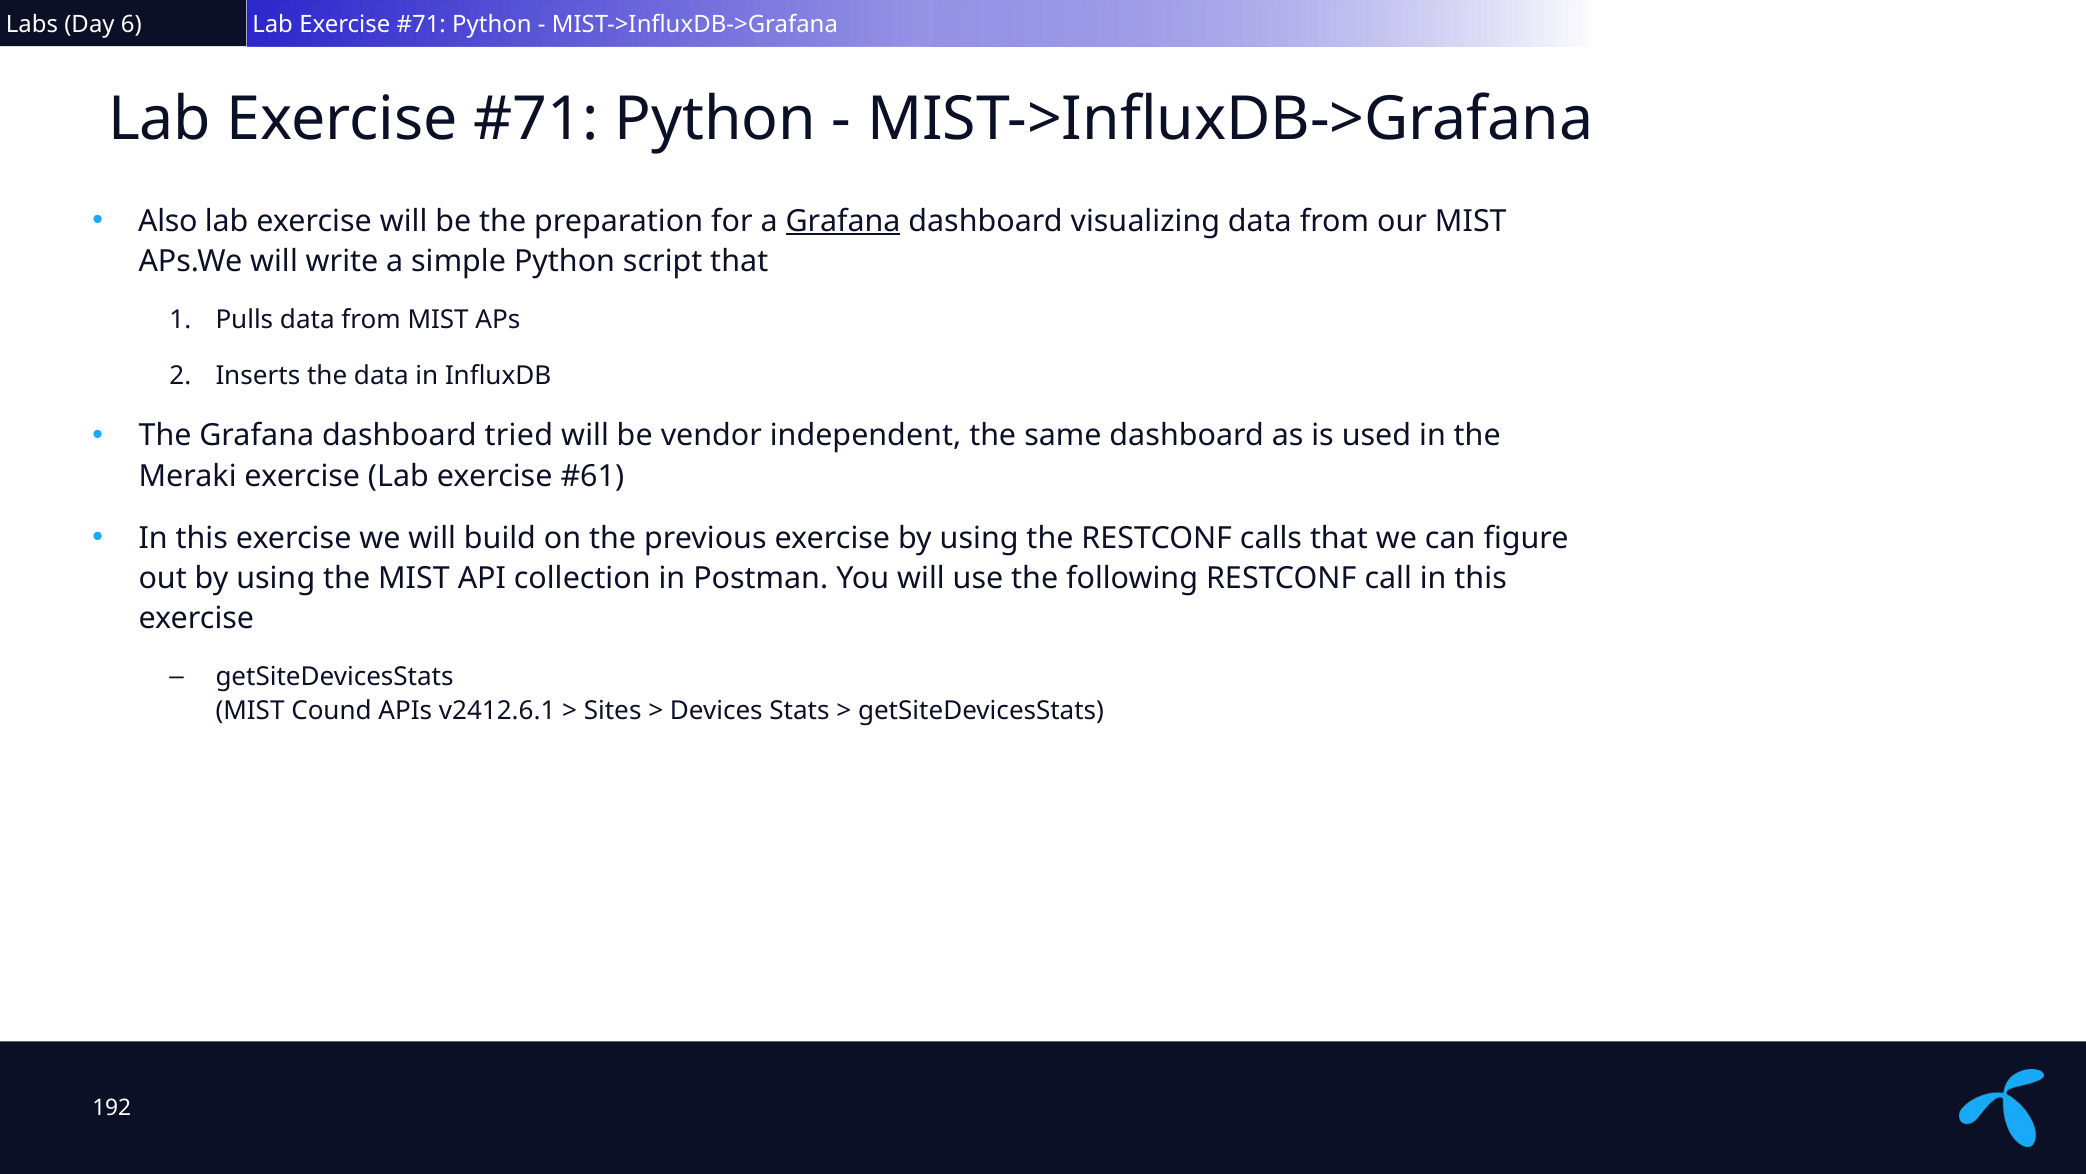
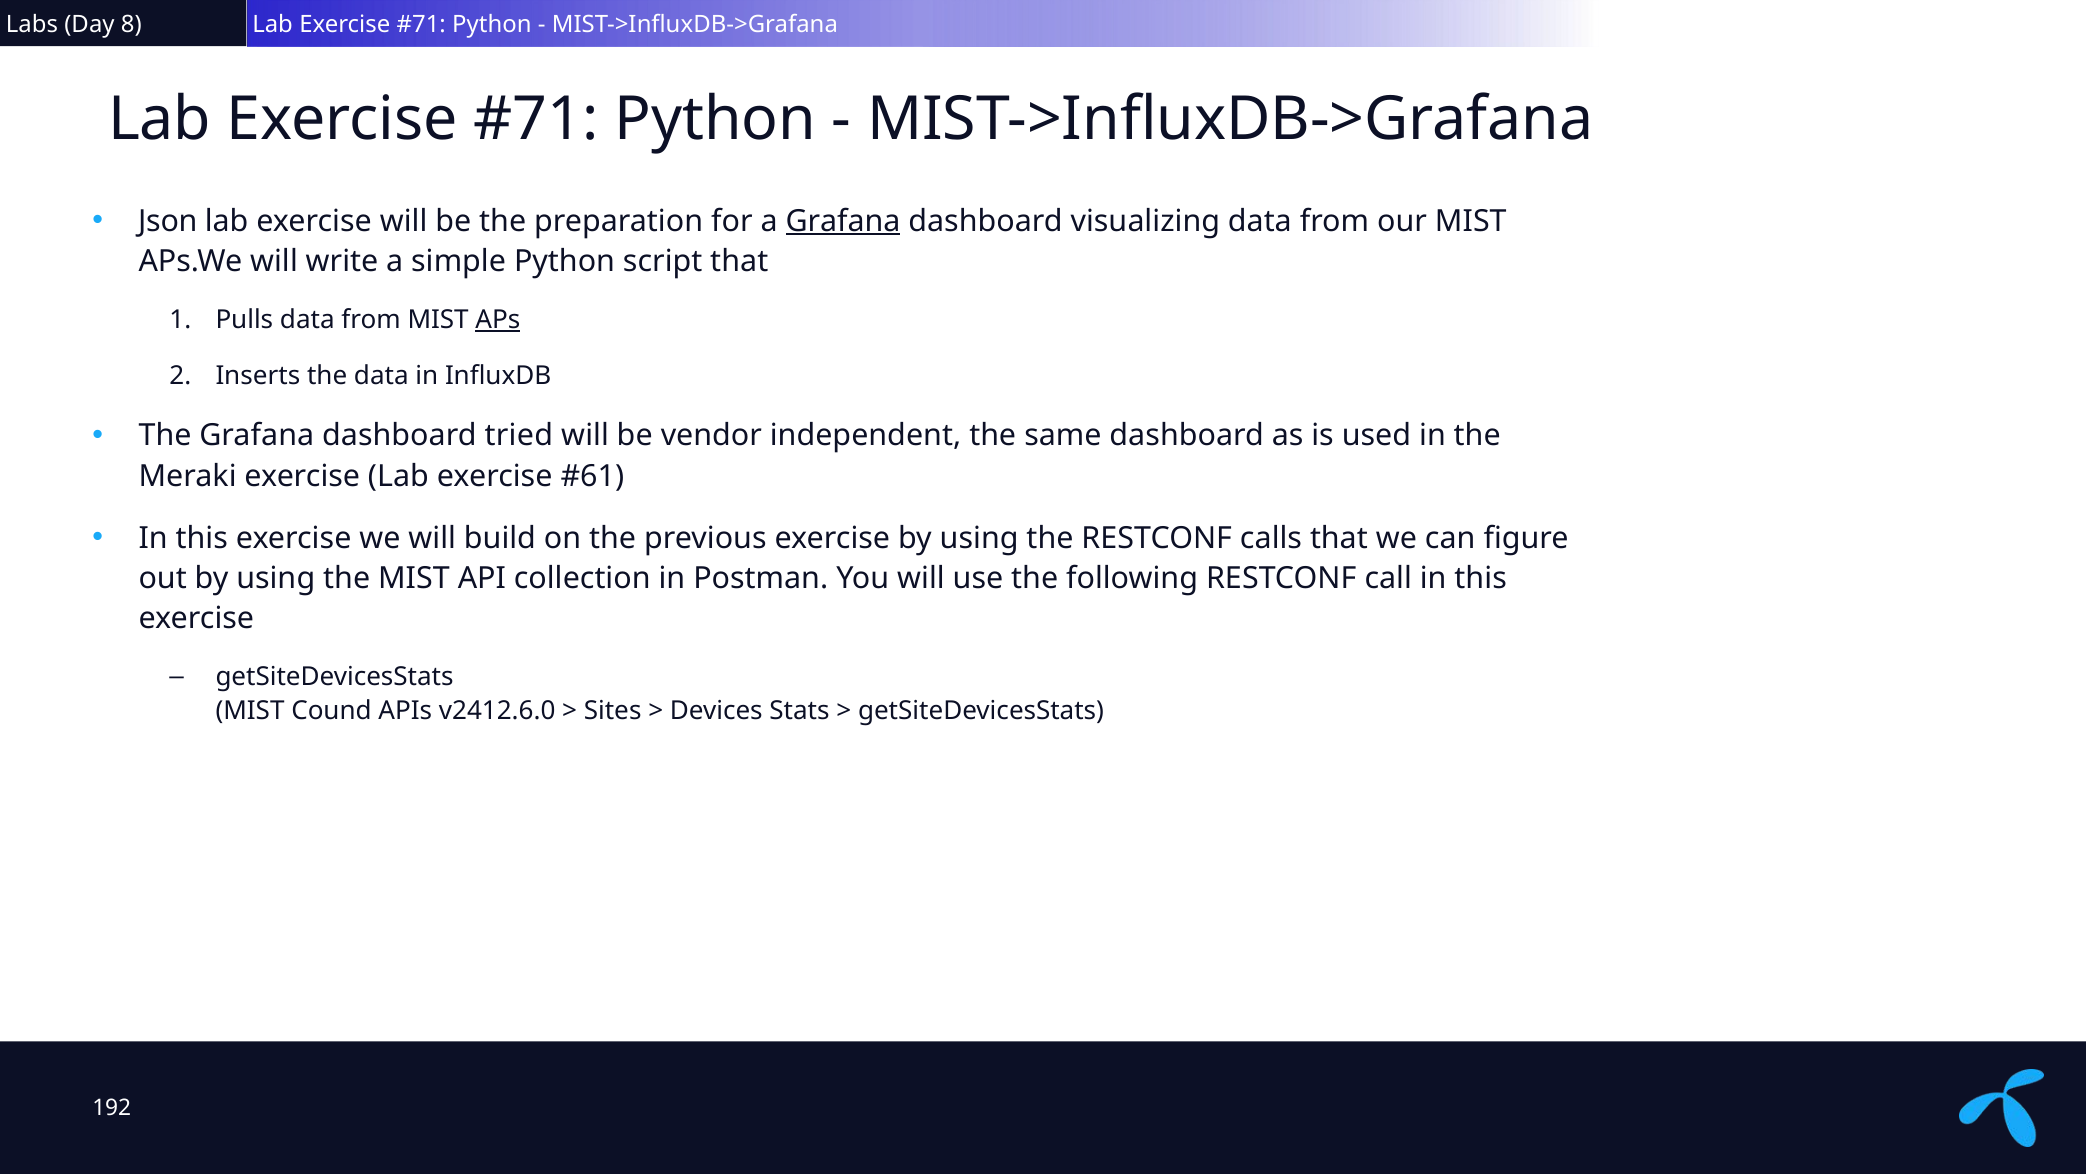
6: 6 -> 8
Also: Also -> Json
APs underline: none -> present
v2412.6.1: v2412.6.1 -> v2412.6.0
